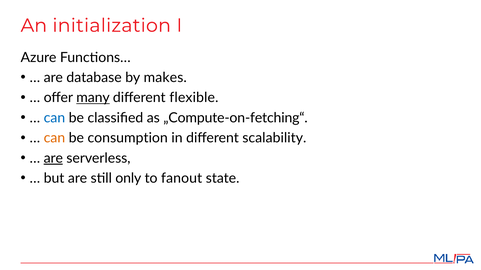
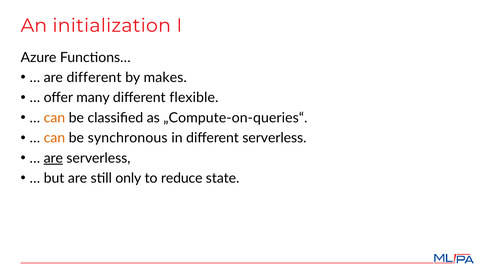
are database: database -> different
many underline: present -> none
can at (54, 118) colour: blue -> orange
„Compute-on-fetching“: „Compute-on-fetching“ -> „Compute-on-queries“
consumption: consumption -> synchronous
different scalability: scalability -> serverless
fanout: fanout -> reduce
